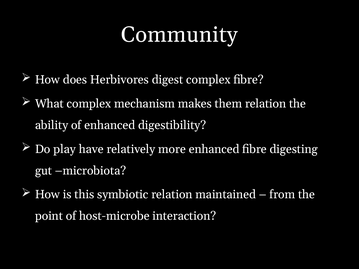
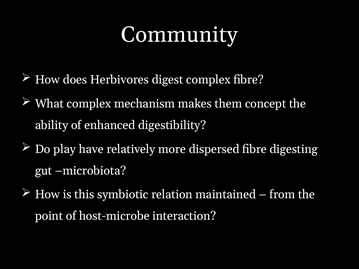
them relation: relation -> concept
more enhanced: enhanced -> dispersed
